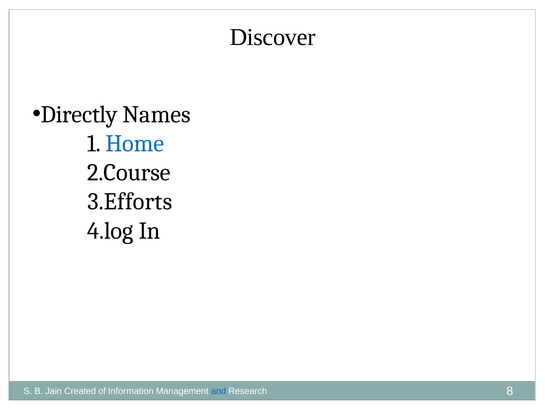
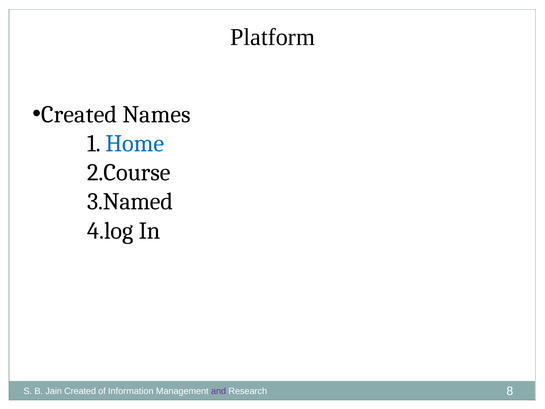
Discover: Discover -> Platform
Directly at (79, 114): Directly -> Created
3.Efforts: 3.Efforts -> 3.Named
and colour: blue -> purple
